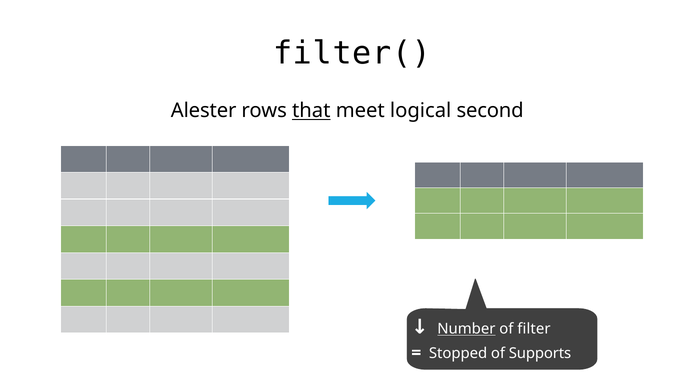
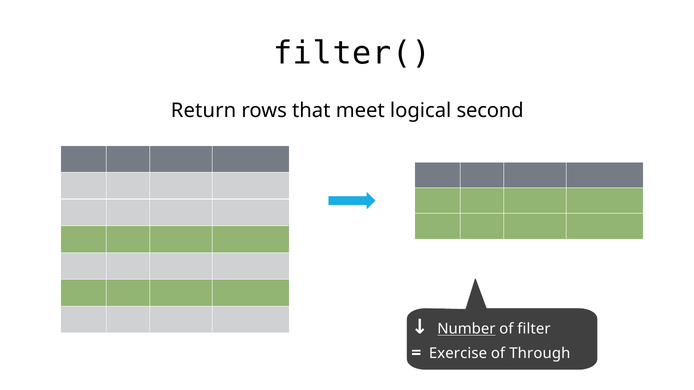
Alester: Alester -> Return
that underline: present -> none
Stopped: Stopped -> Exercise
Supports: Supports -> Through
